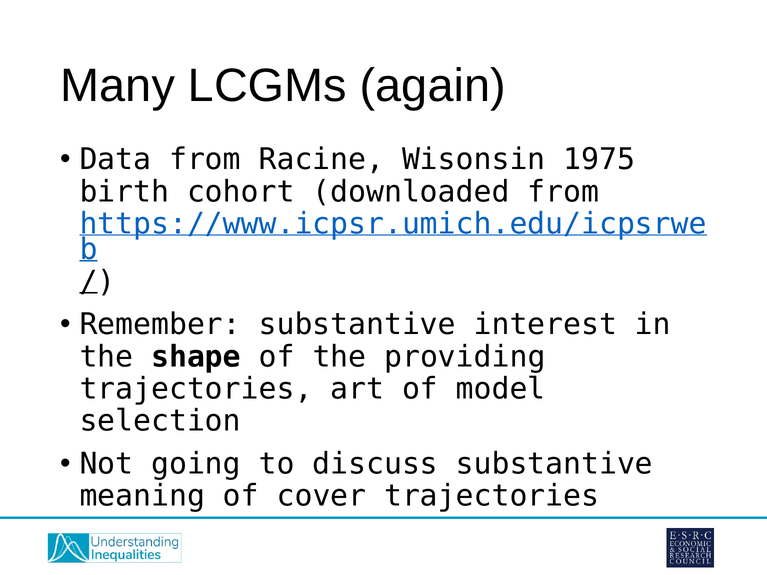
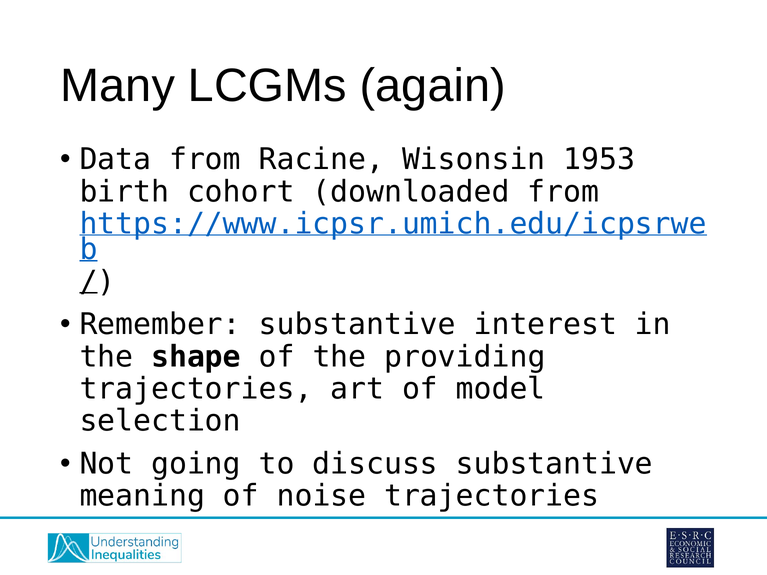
1975: 1975 -> 1953
cover: cover -> noise
